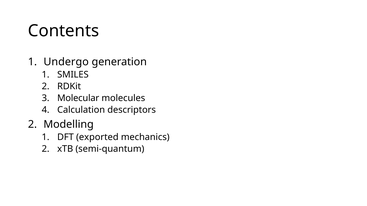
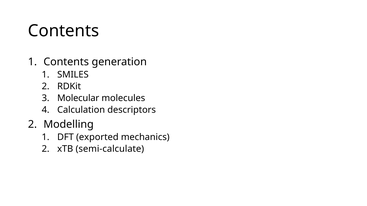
Undergo at (66, 62): Undergo -> Contents
semi-quantum: semi-quantum -> semi-calculate
